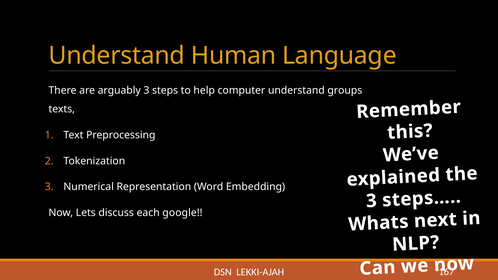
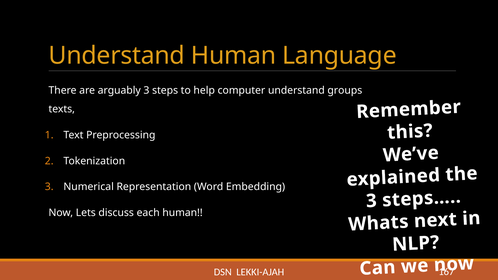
each google: google -> human
